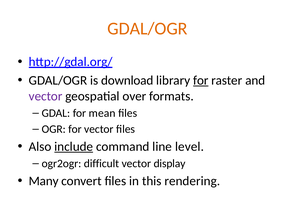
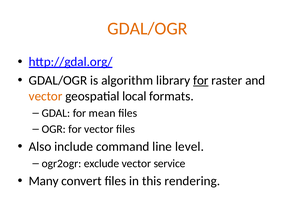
download: download -> algorithm
vector at (46, 96) colour: purple -> orange
over: over -> local
include underline: present -> none
difficult: difficult -> exclude
display: display -> service
